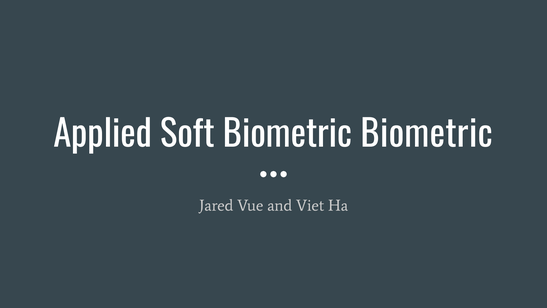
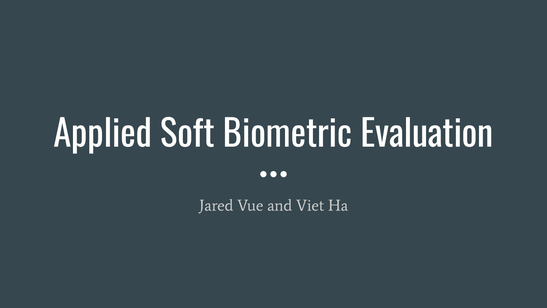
Biometric Biometric: Biometric -> Evaluation
